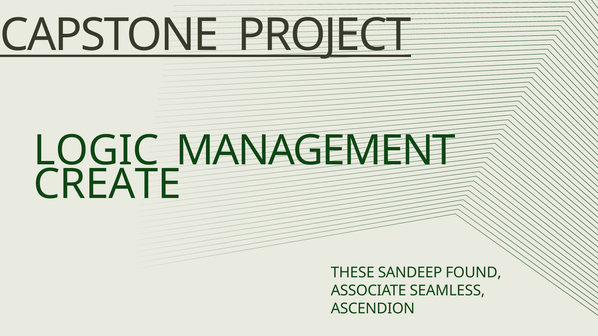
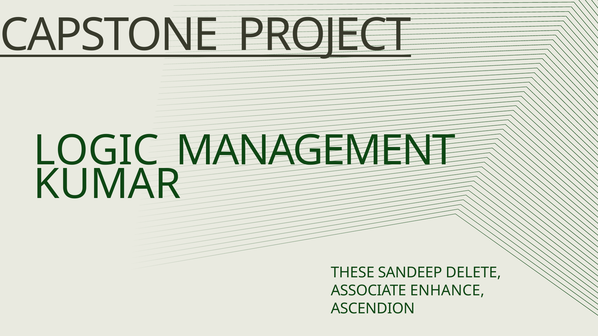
CREATE: CREATE -> KUMAR
FOUND: FOUND -> DELETE
SEAMLESS: SEAMLESS -> ENHANCE
